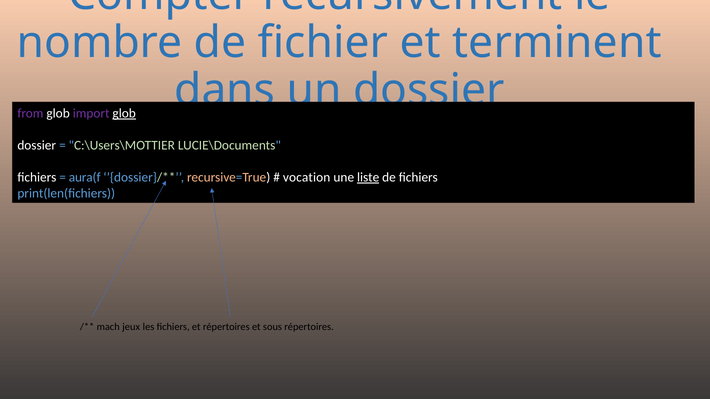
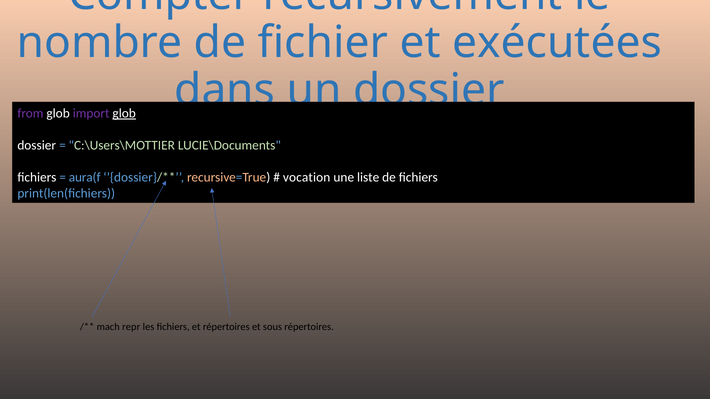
terminent: terminent -> exécutées
liste underline: present -> none
jeux: jeux -> repr
